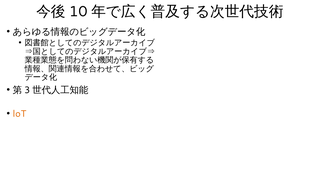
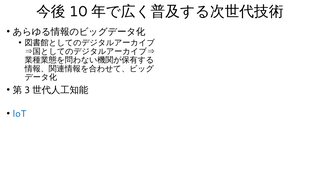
loT colour: orange -> blue
